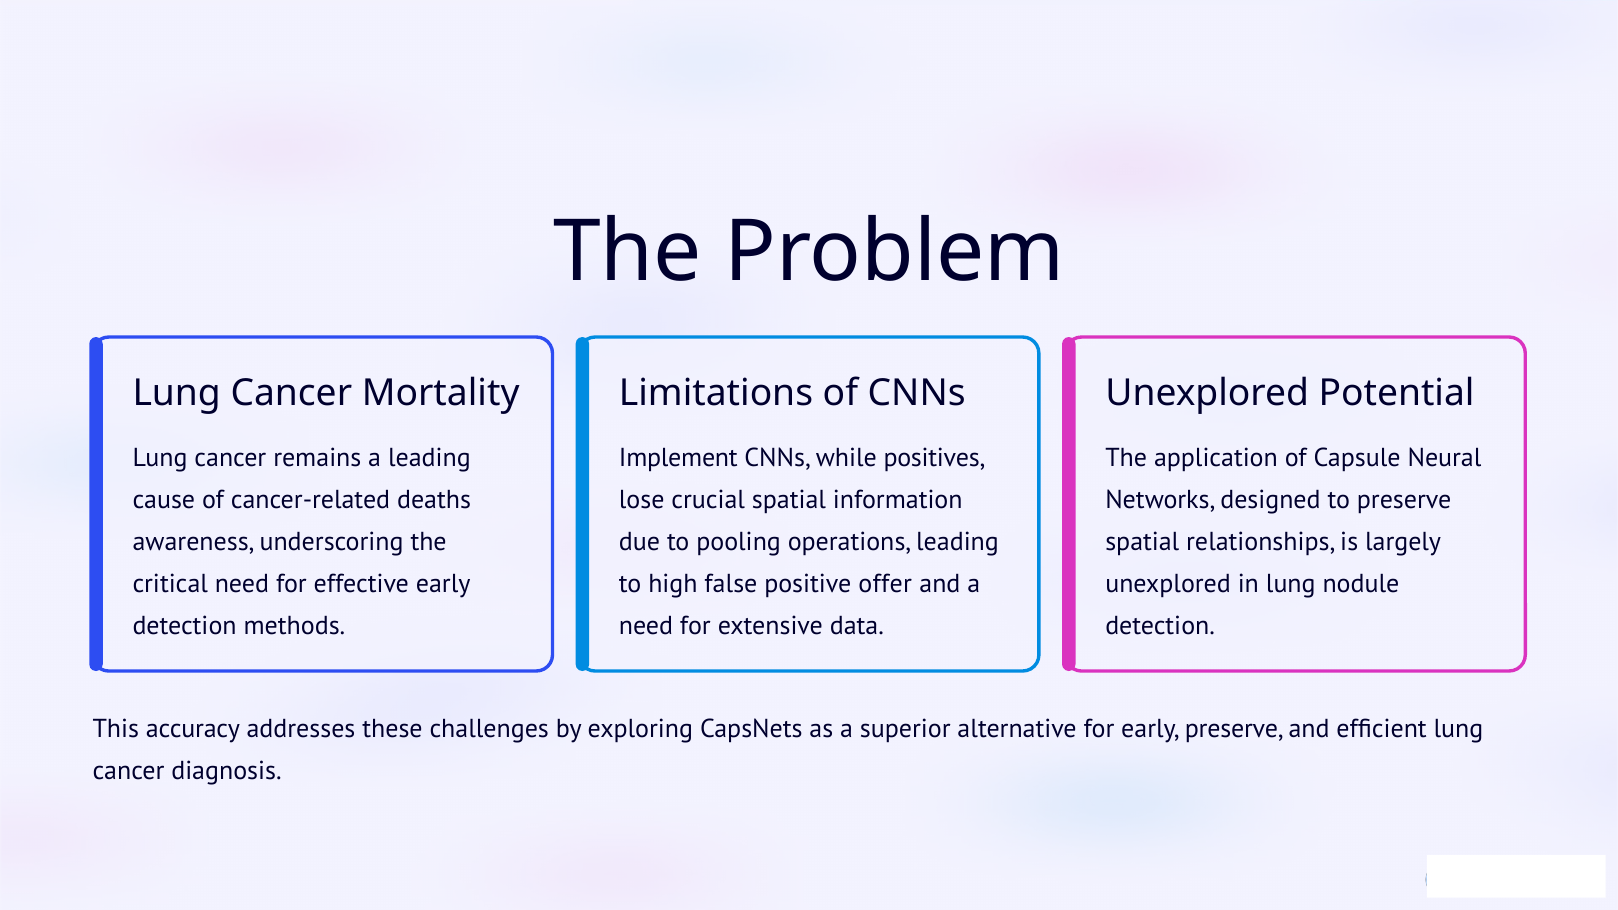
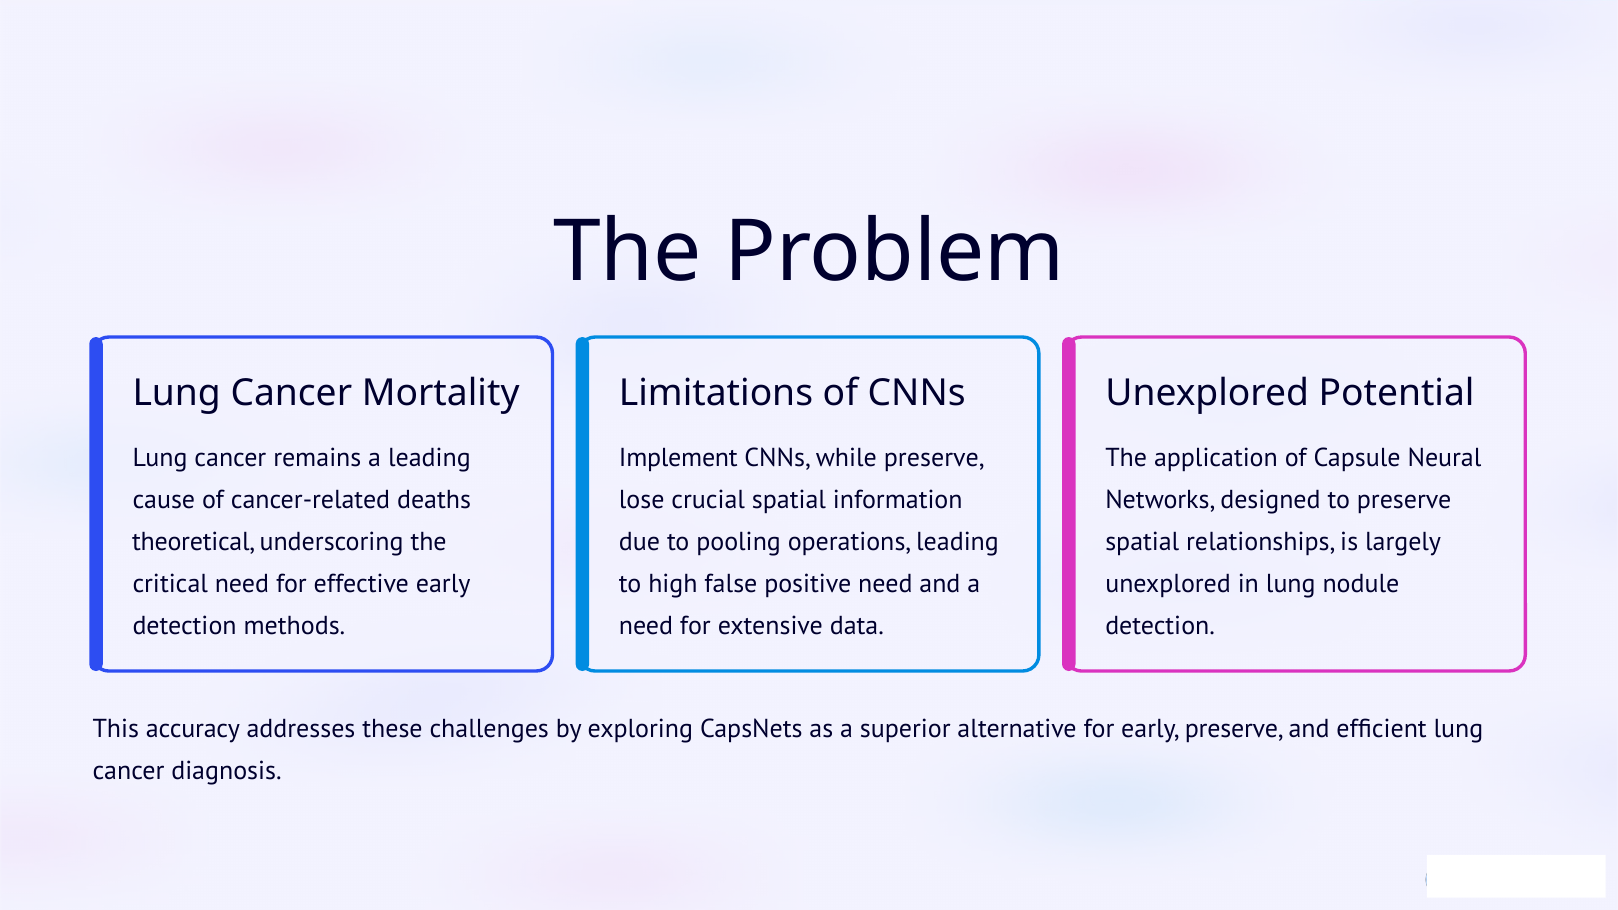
while positives: positives -> preserve
awareness: awareness -> theoretical
positive offer: offer -> need
